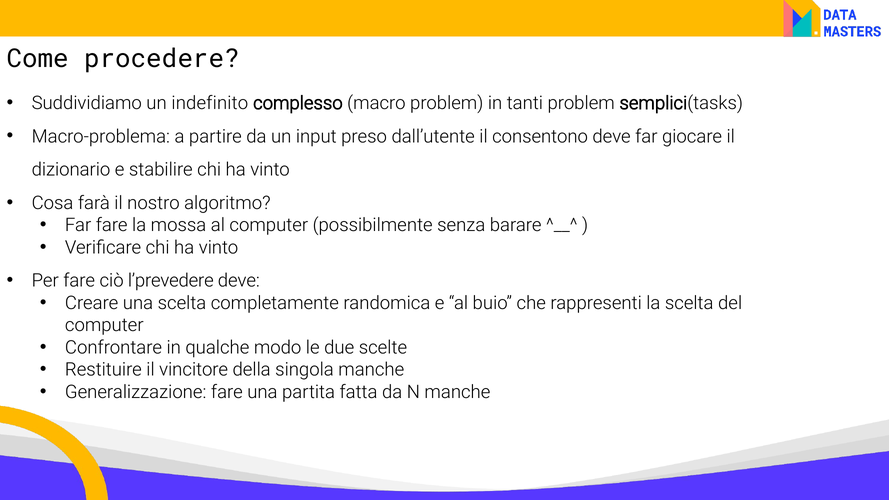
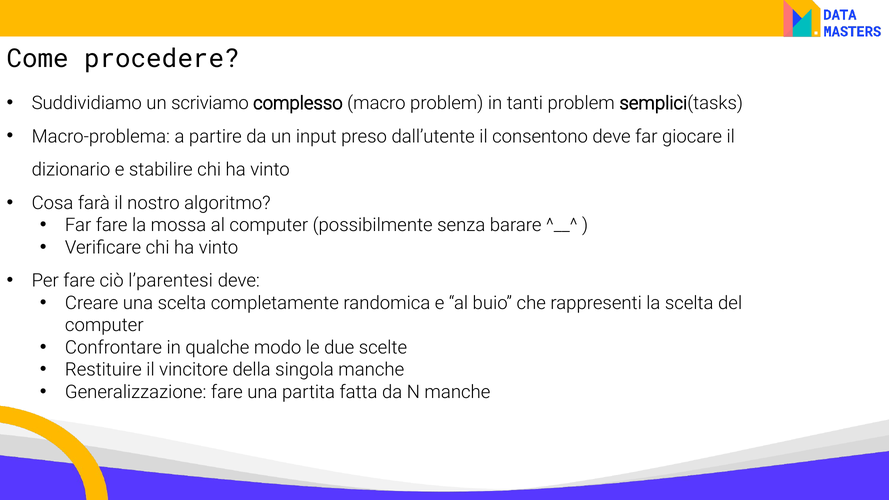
indefinito: indefinito -> scriviamo
l’prevedere: l’prevedere -> l’parentesi
